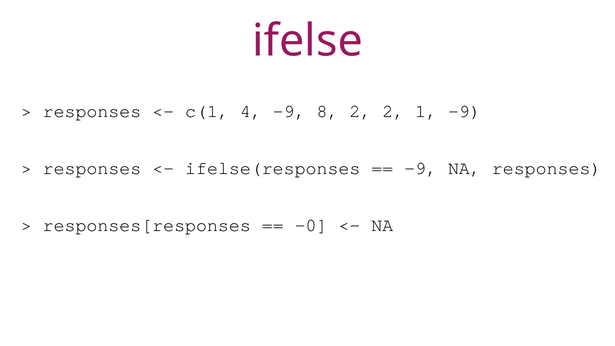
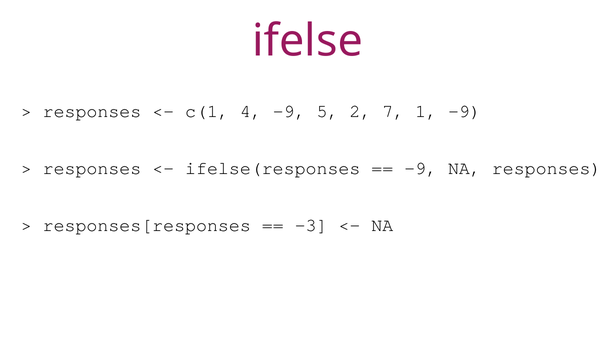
8: 8 -> 5
2 2: 2 -> 7
-0: -0 -> -3
